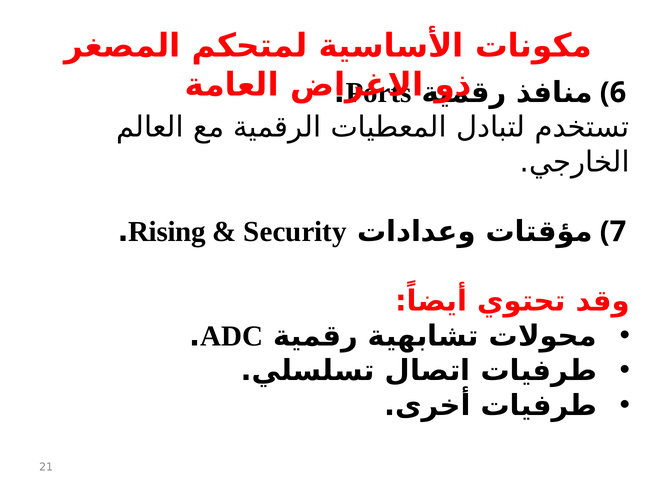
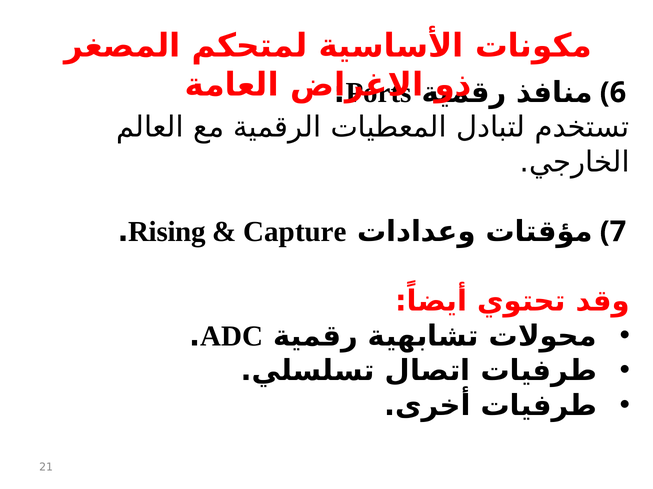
Security: Security -> Capture
